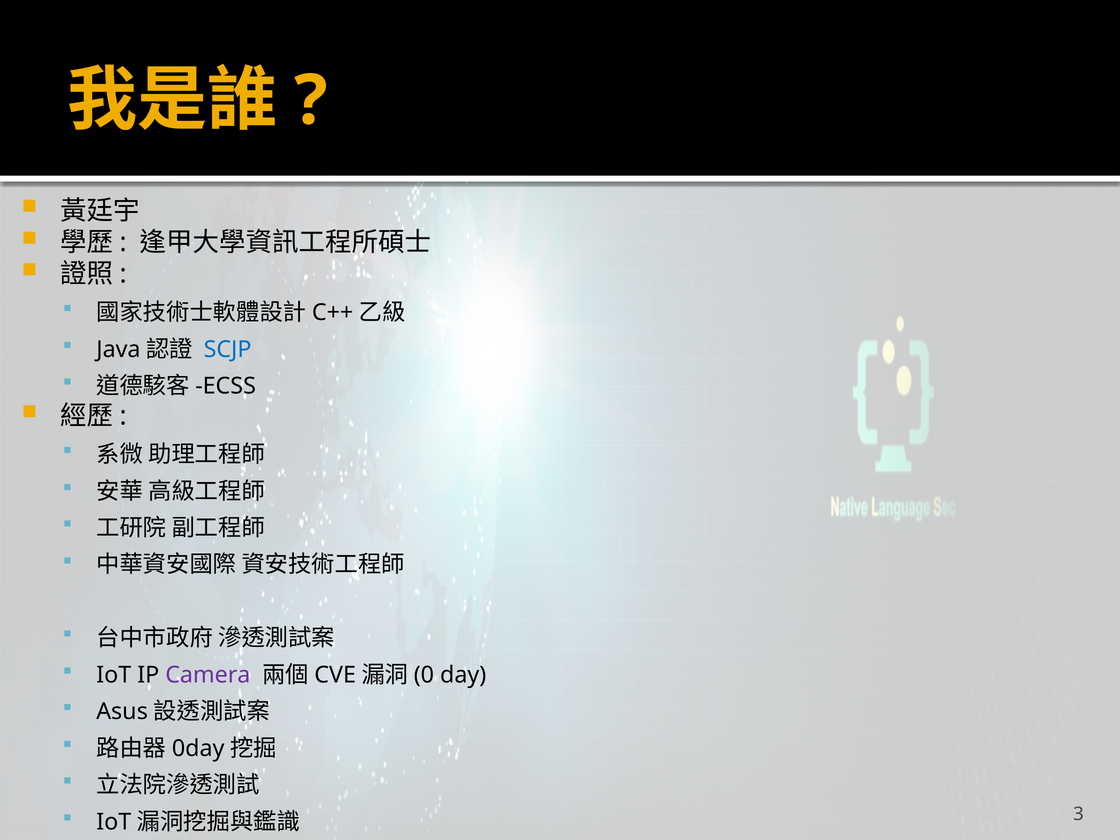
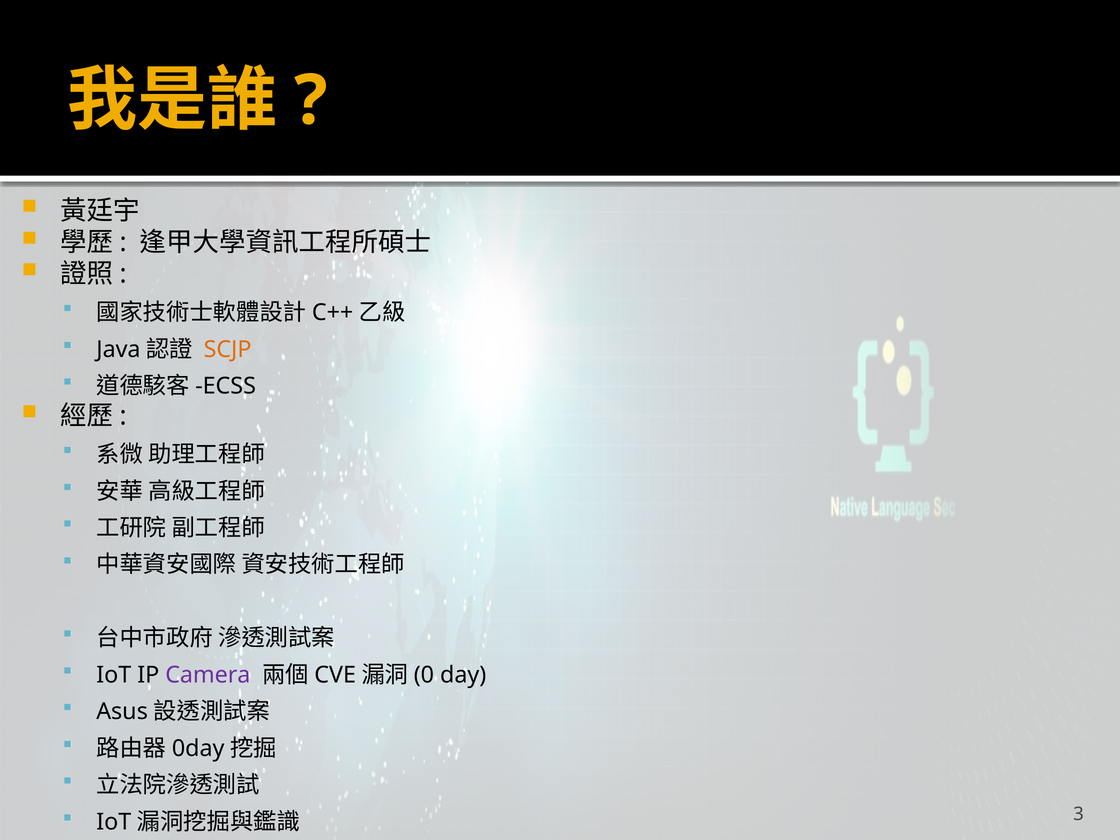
SCJP colour: blue -> orange
